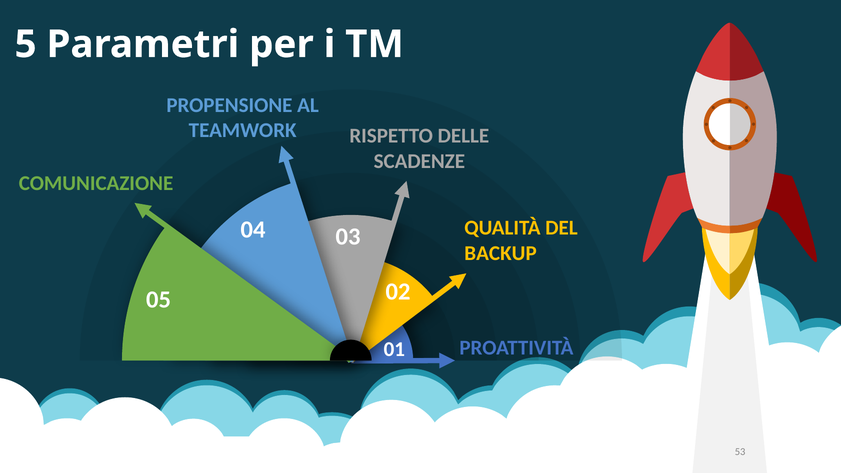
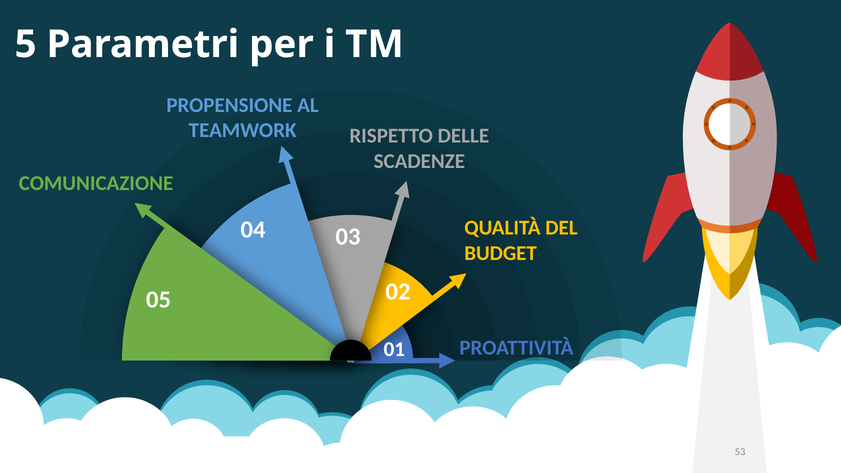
BACKUP: BACKUP -> BUDGET
